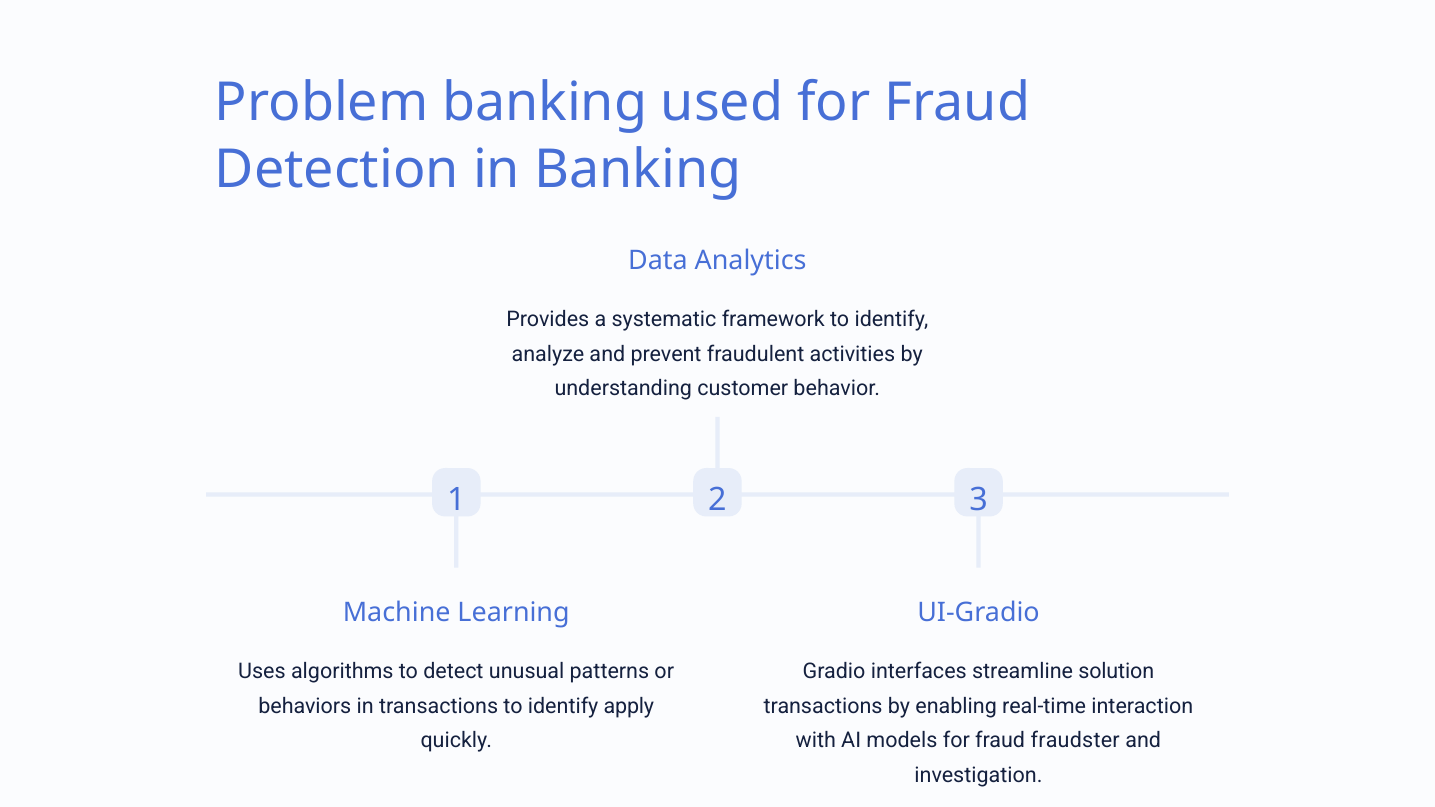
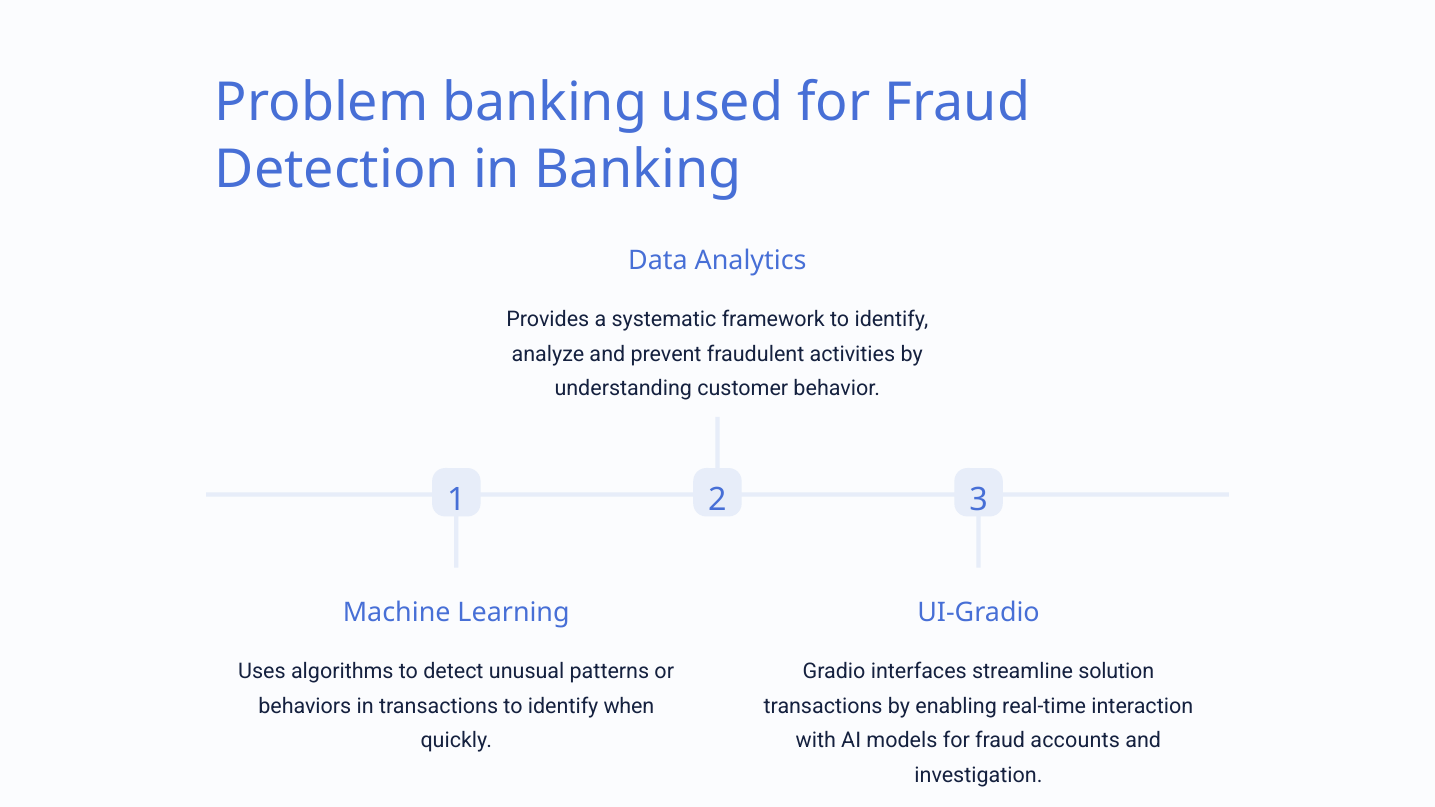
apply: apply -> when
fraudster: fraudster -> accounts
